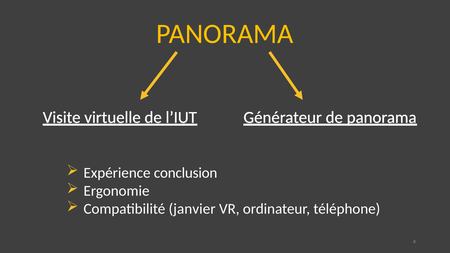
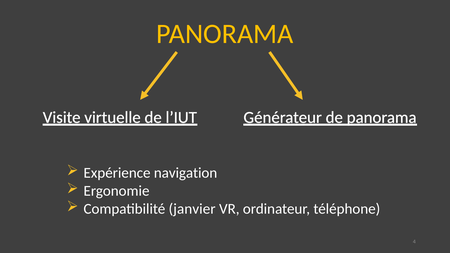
conclusion: conclusion -> navigation
